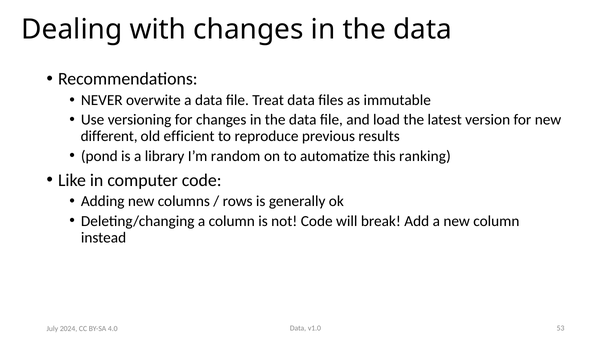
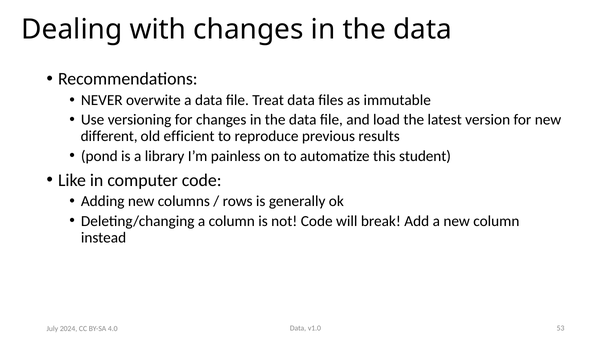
random: random -> painless
ranking: ranking -> student
